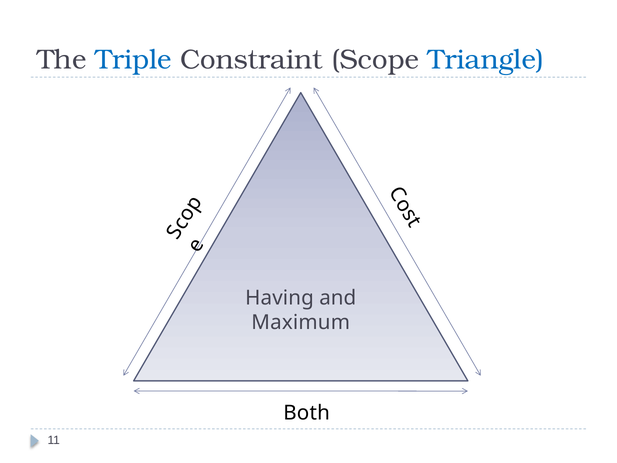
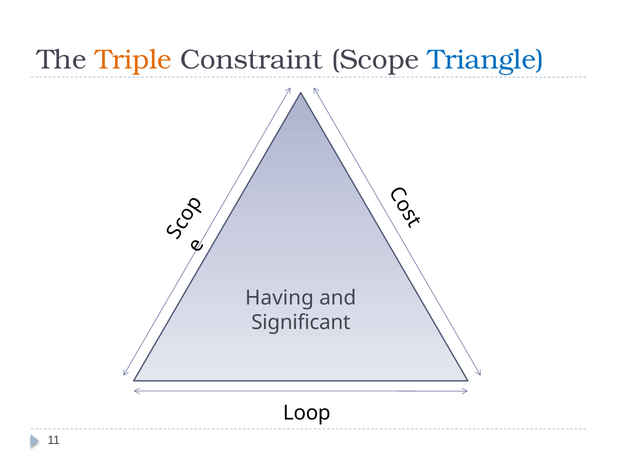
Triple colour: blue -> orange
Maximum: Maximum -> Significant
Both: Both -> Loop
